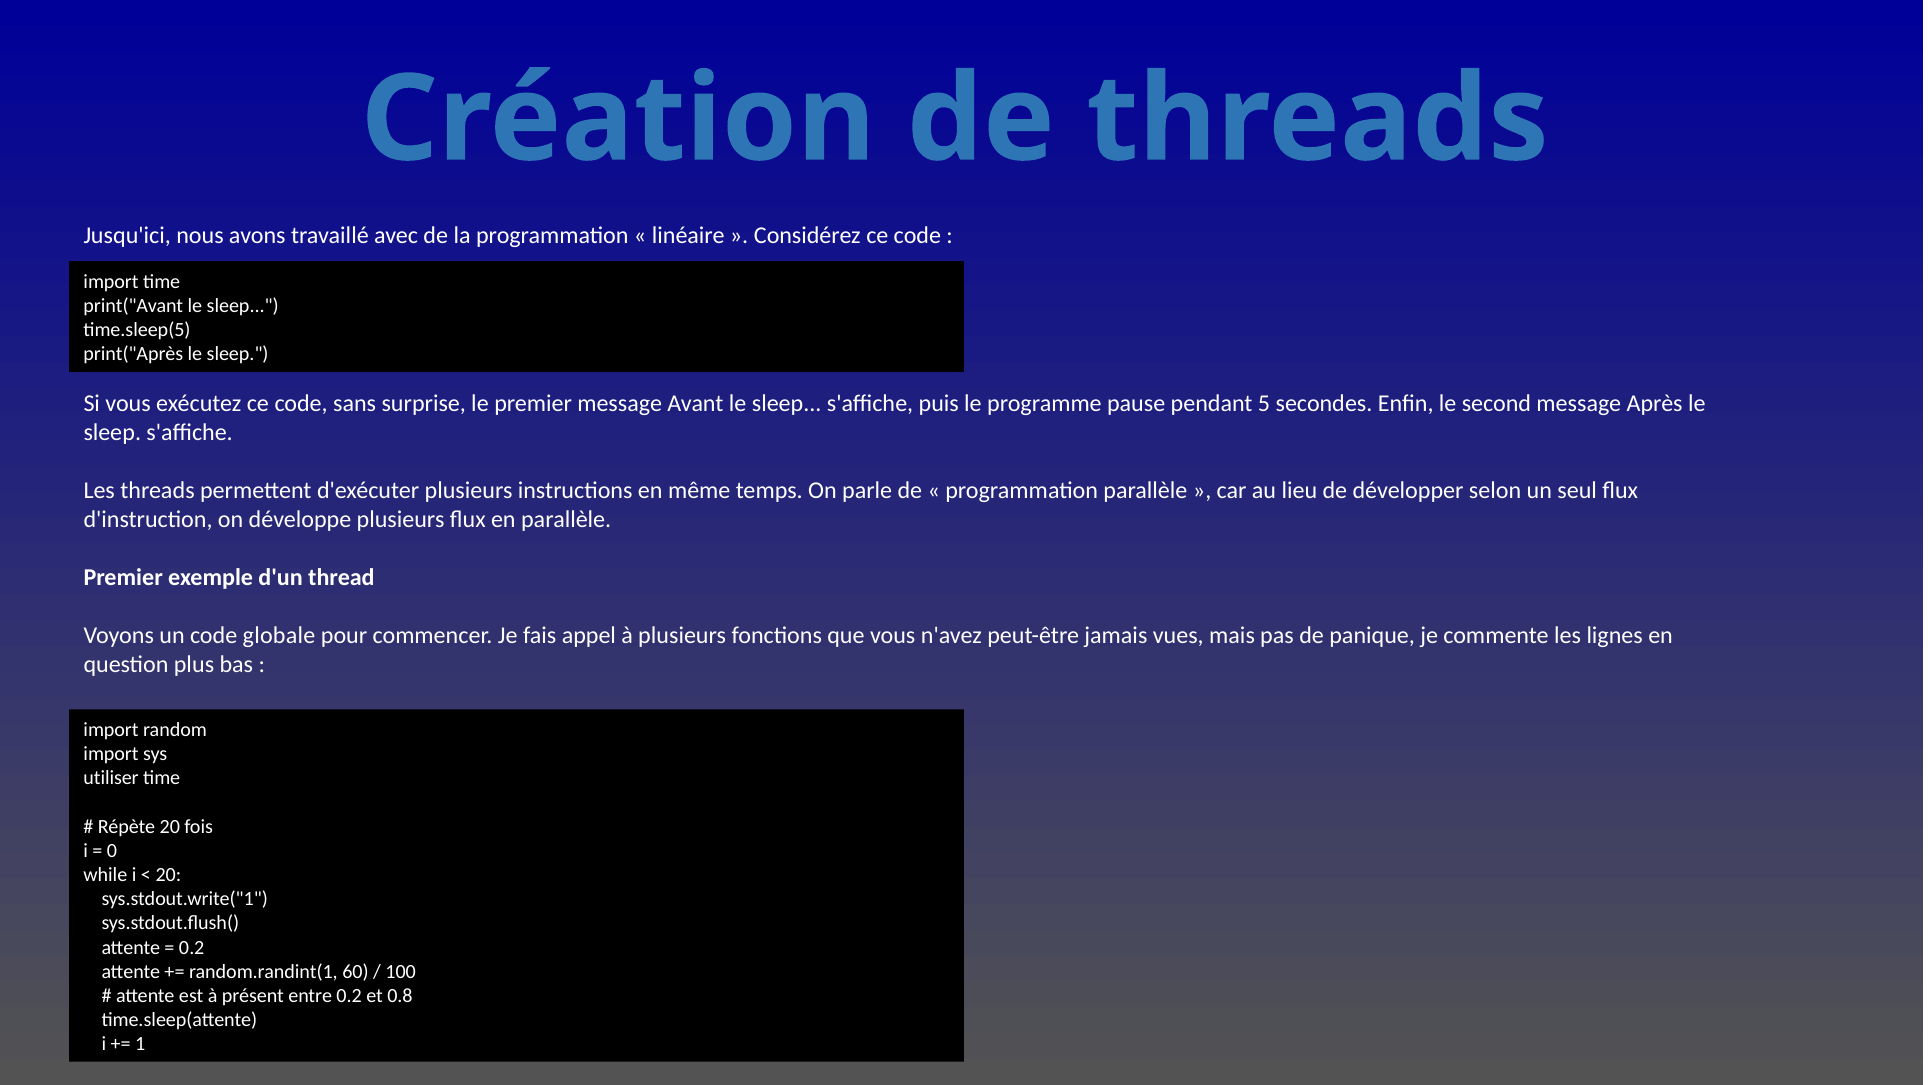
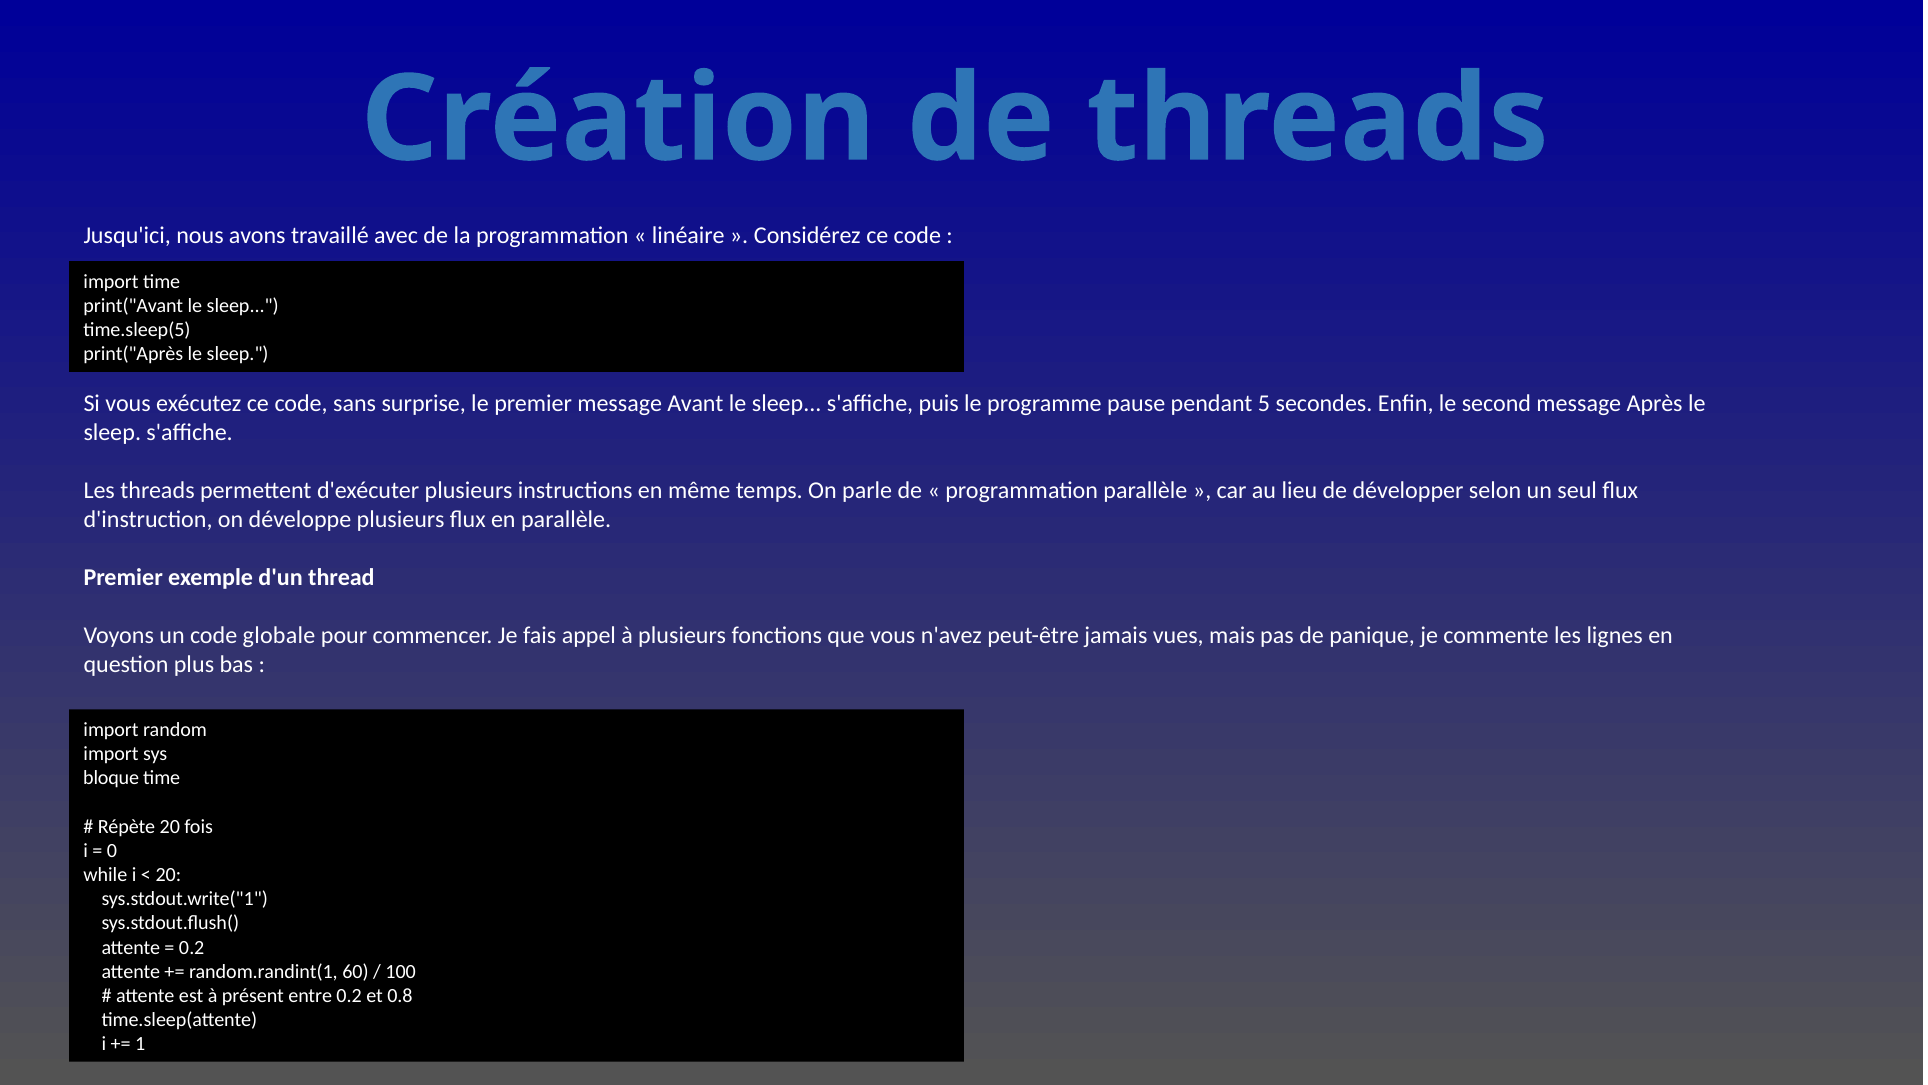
utiliser: utiliser -> bloque
